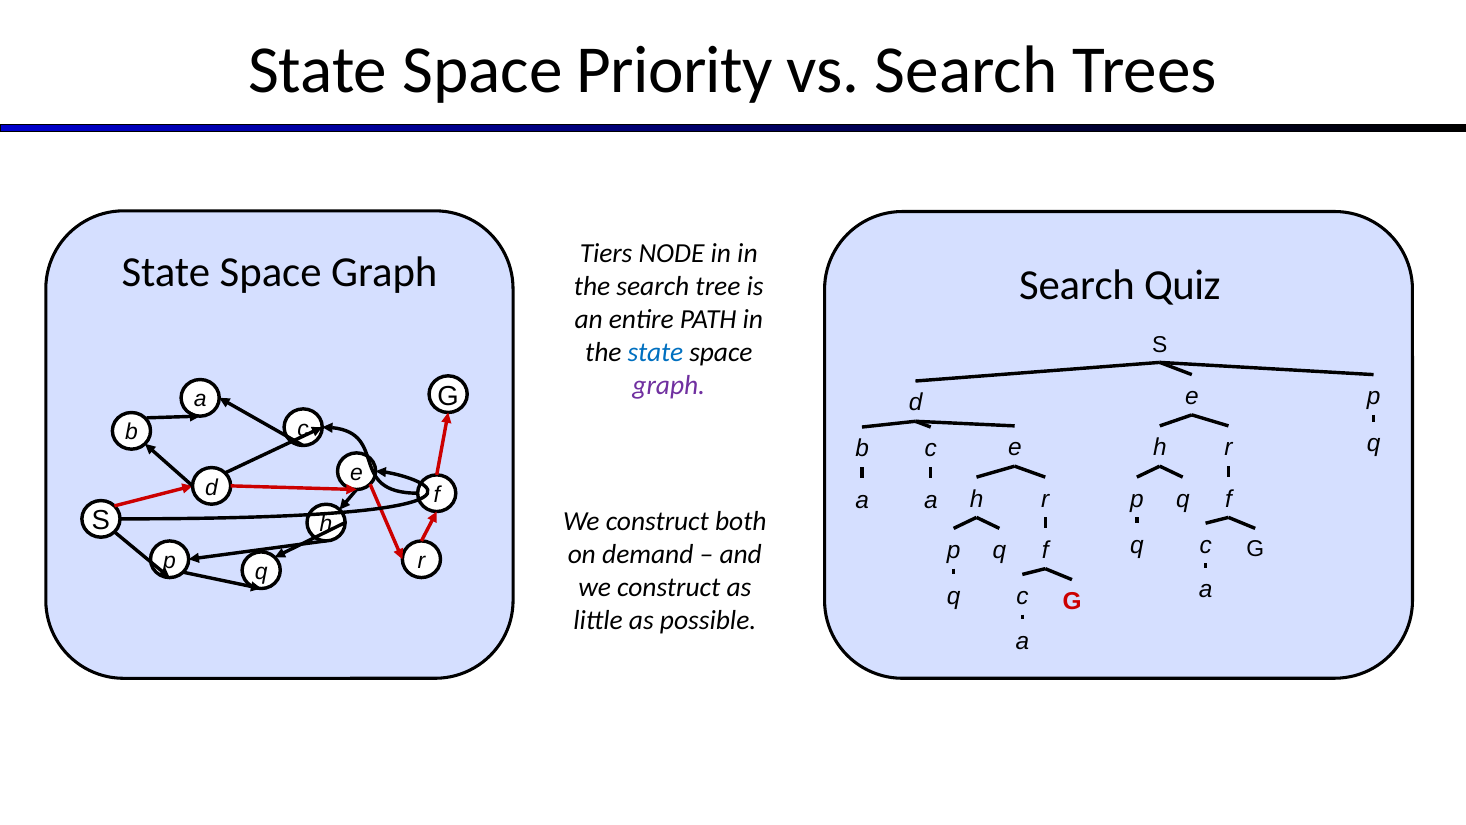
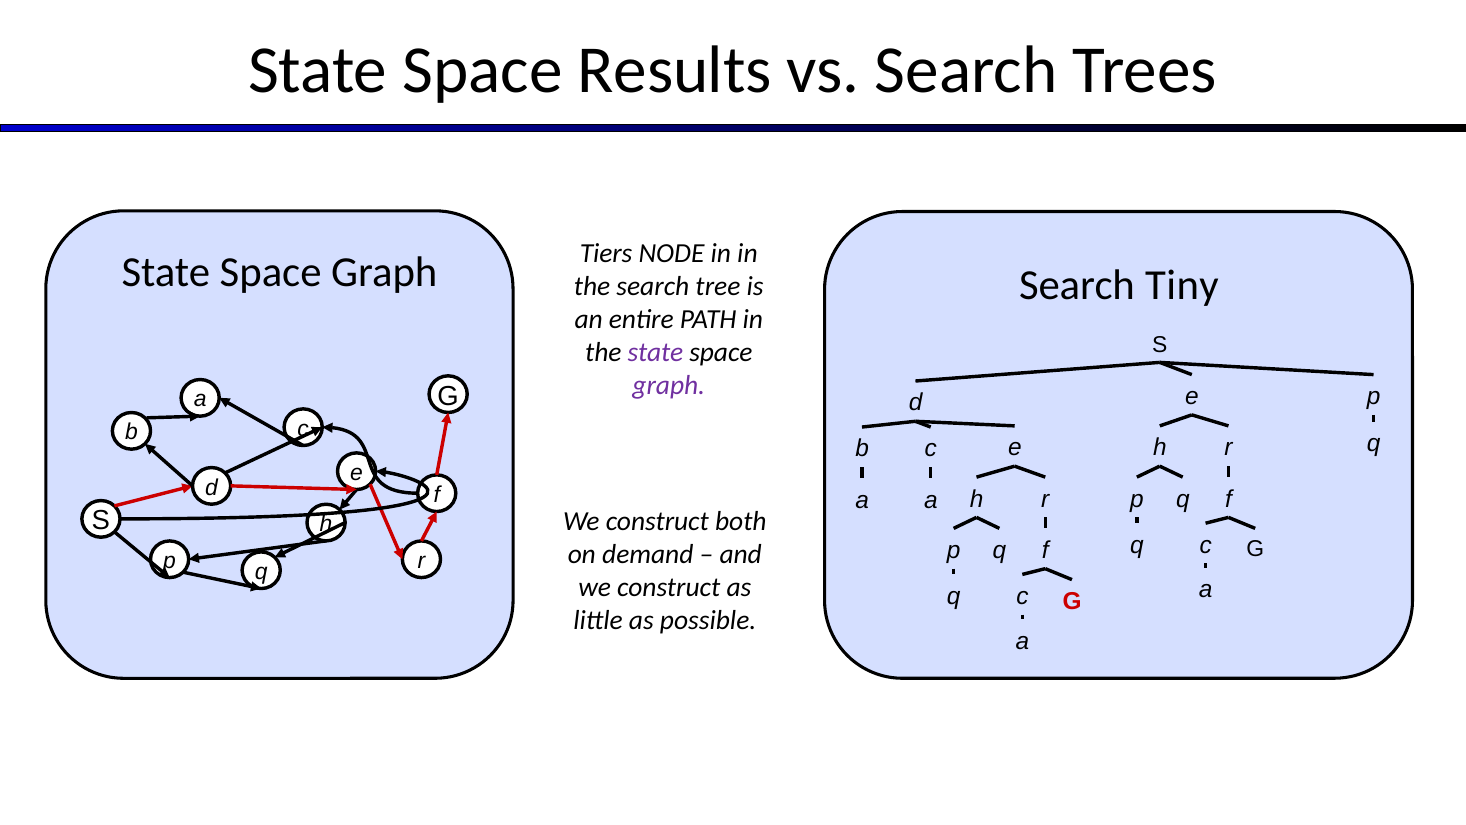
Priority: Priority -> Results
Quiz: Quiz -> Tiny
state at (655, 352) colour: blue -> purple
